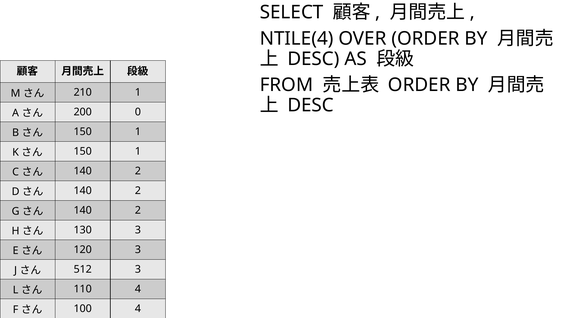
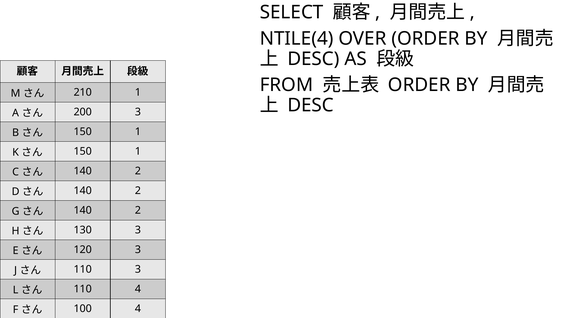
200 0: 0 -> 3
512 at (83, 270): 512 -> 110
